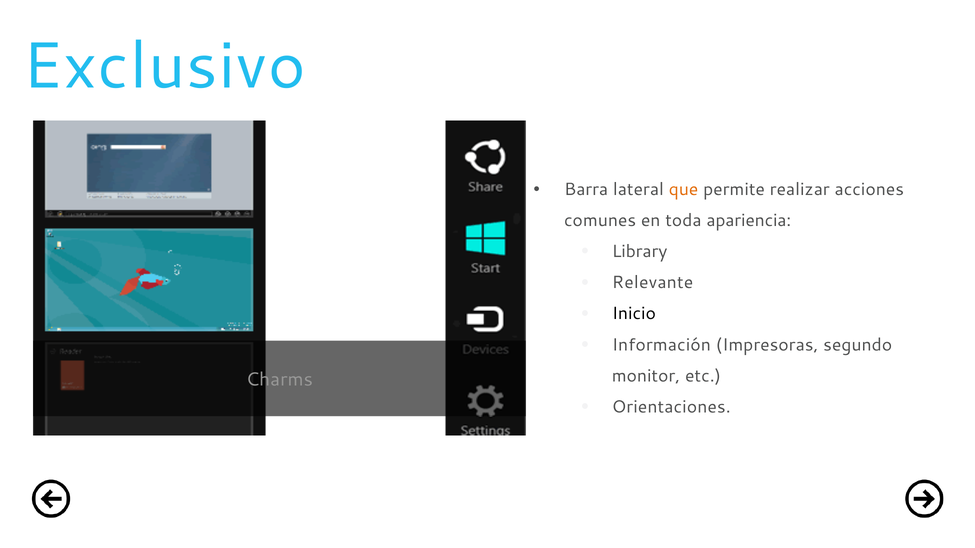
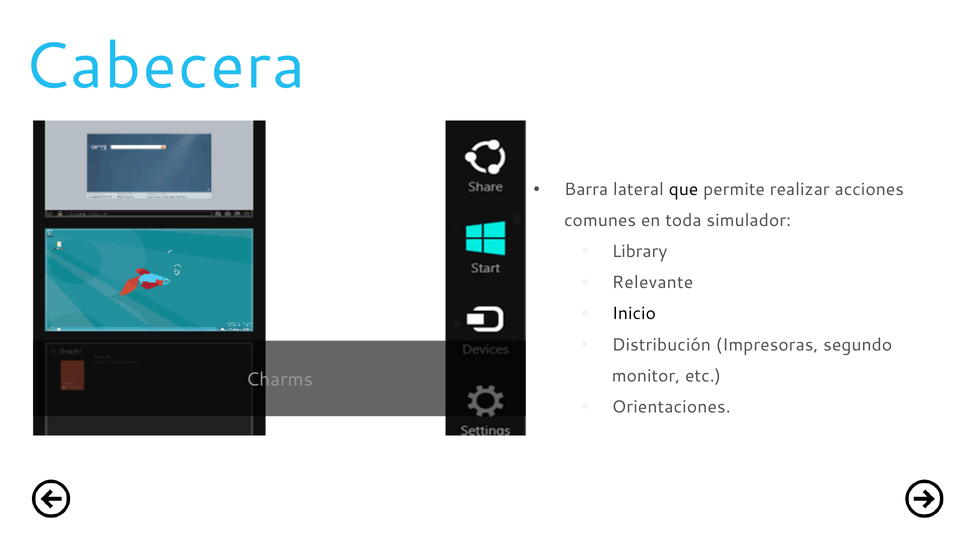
Exclusivo: Exclusivo -> Cabecera
que colour: orange -> black
apariencia: apariencia -> simulador
Información: Información -> Distribución
